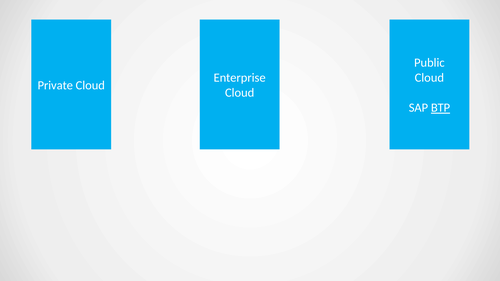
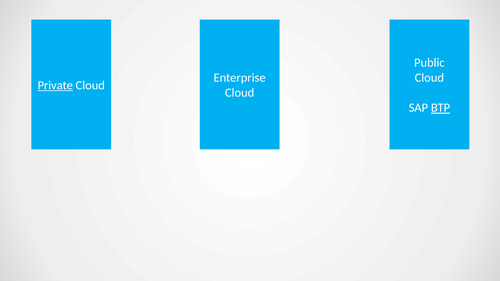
Private underline: none -> present
